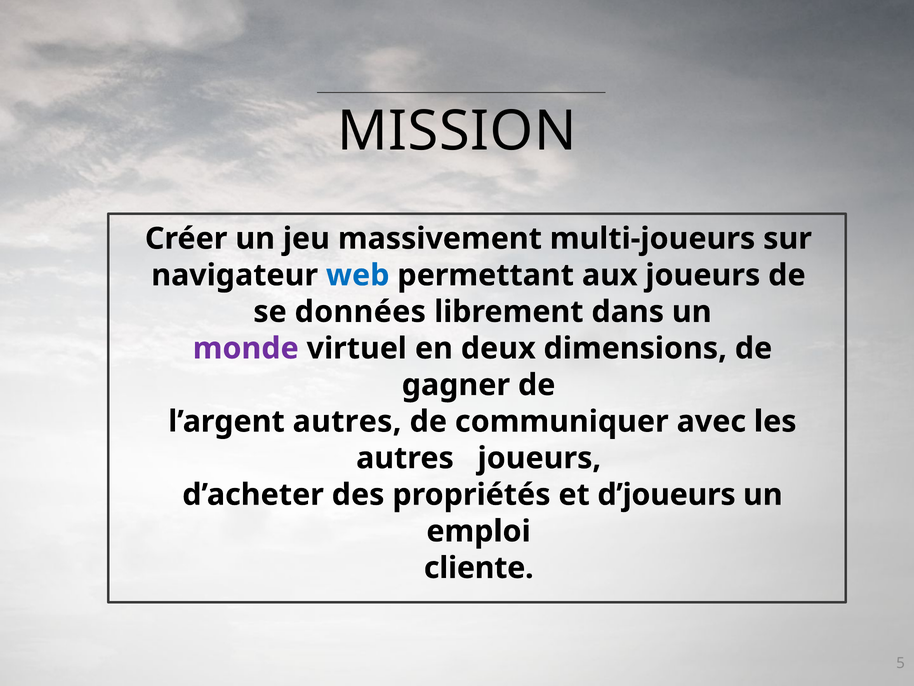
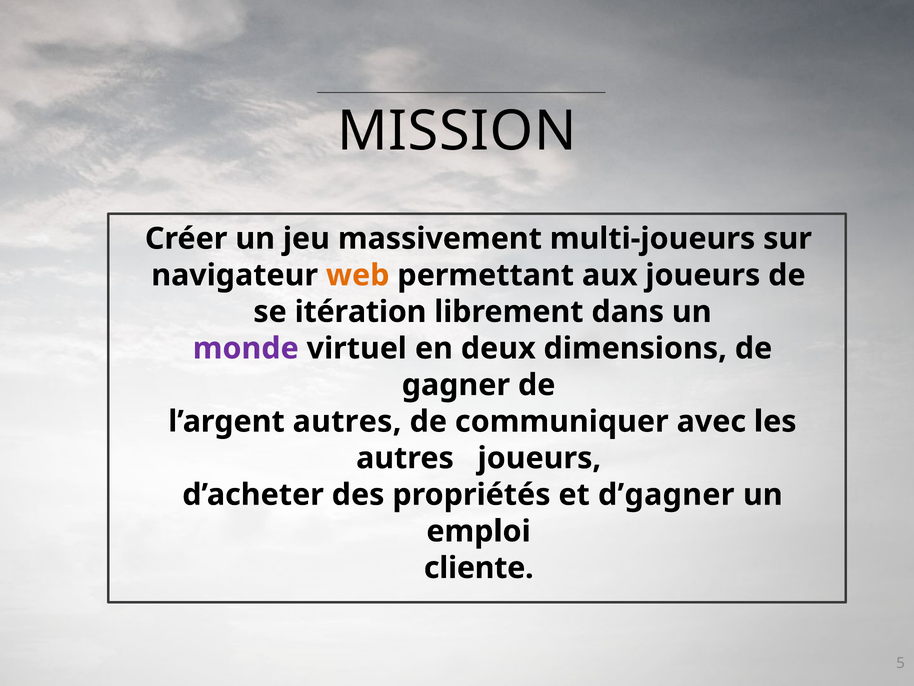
web colour: blue -> orange
données: données -> itération
d’joueurs: d’joueurs -> d’gagner
